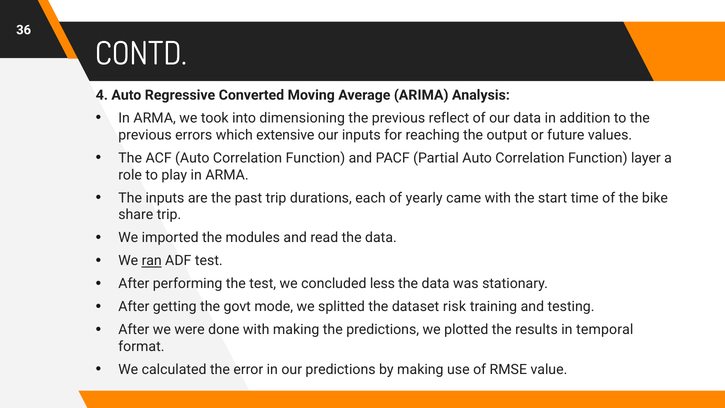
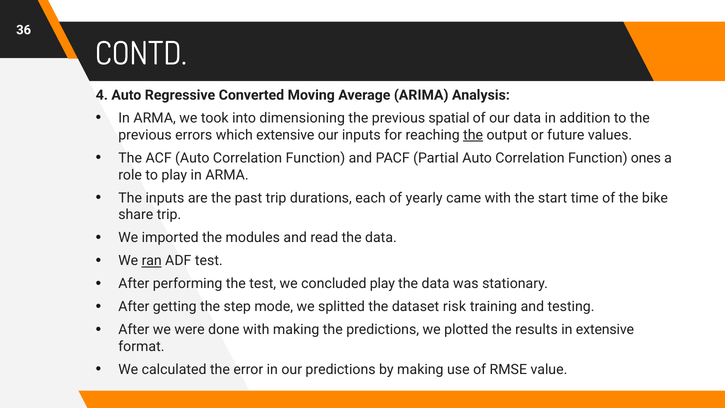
reflect: reflect -> spatial
the at (473, 135) underline: none -> present
layer: layer -> ones
concluded less: less -> play
govt: govt -> step
in temporal: temporal -> extensive
